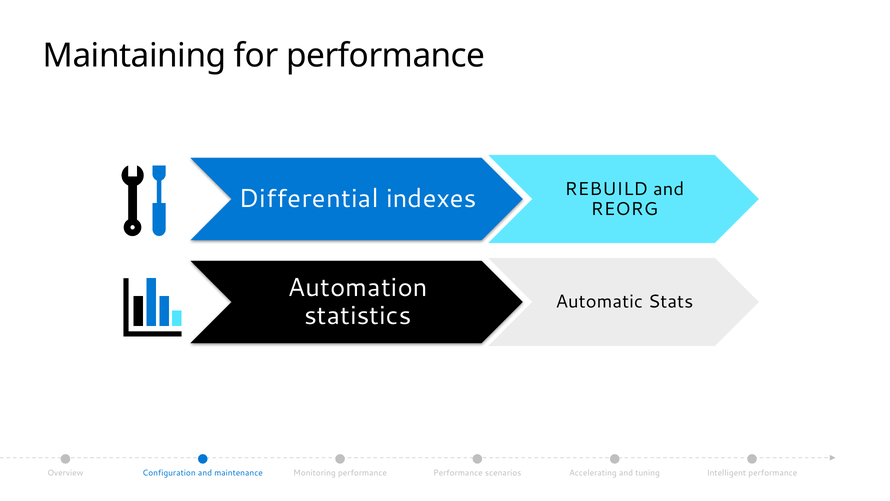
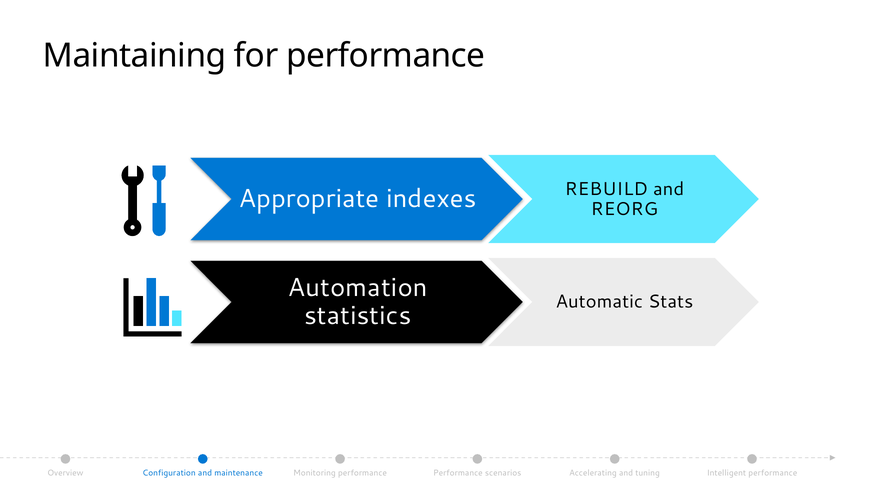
Differential: Differential -> Appropriate
